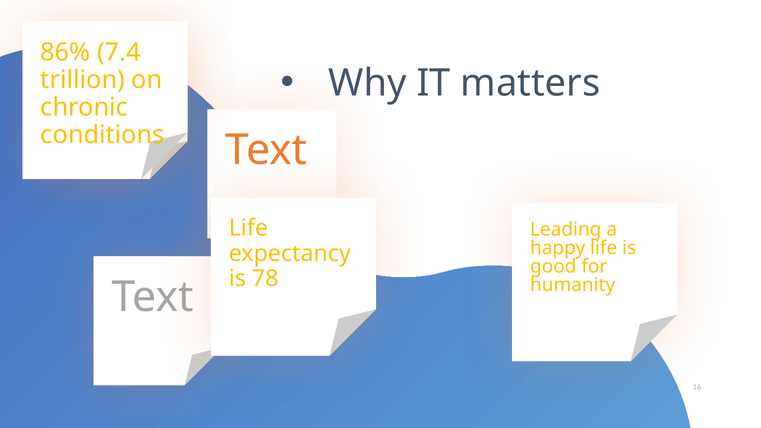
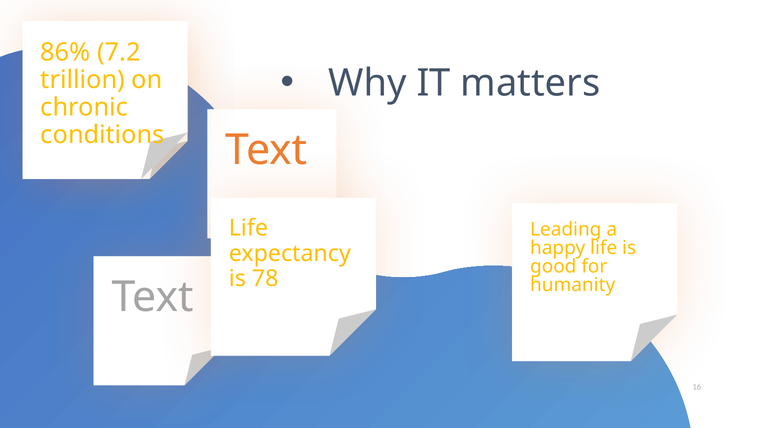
7.4: 7.4 -> 7.2
